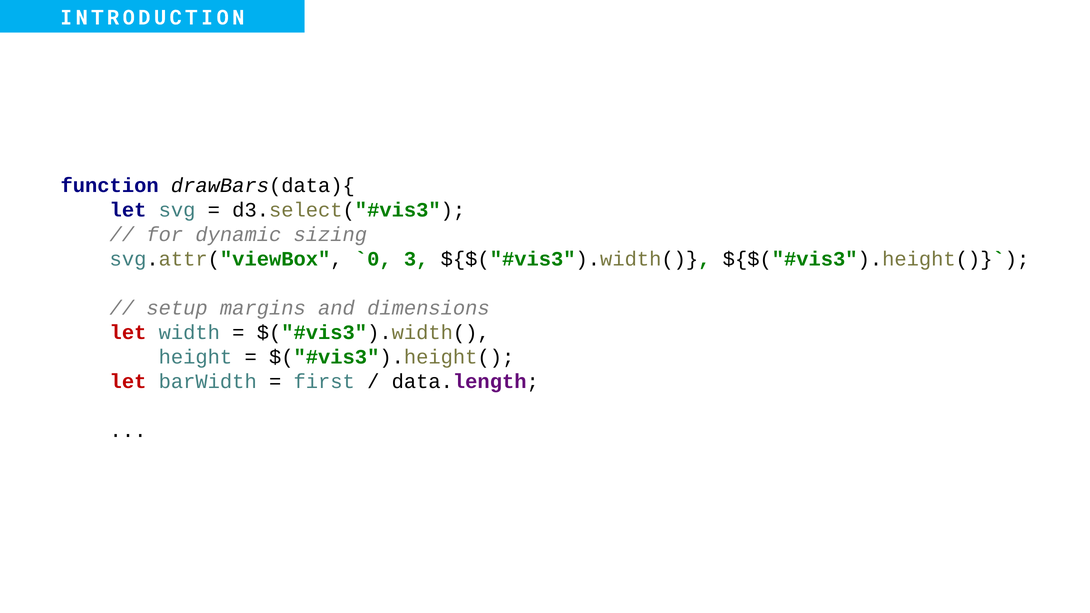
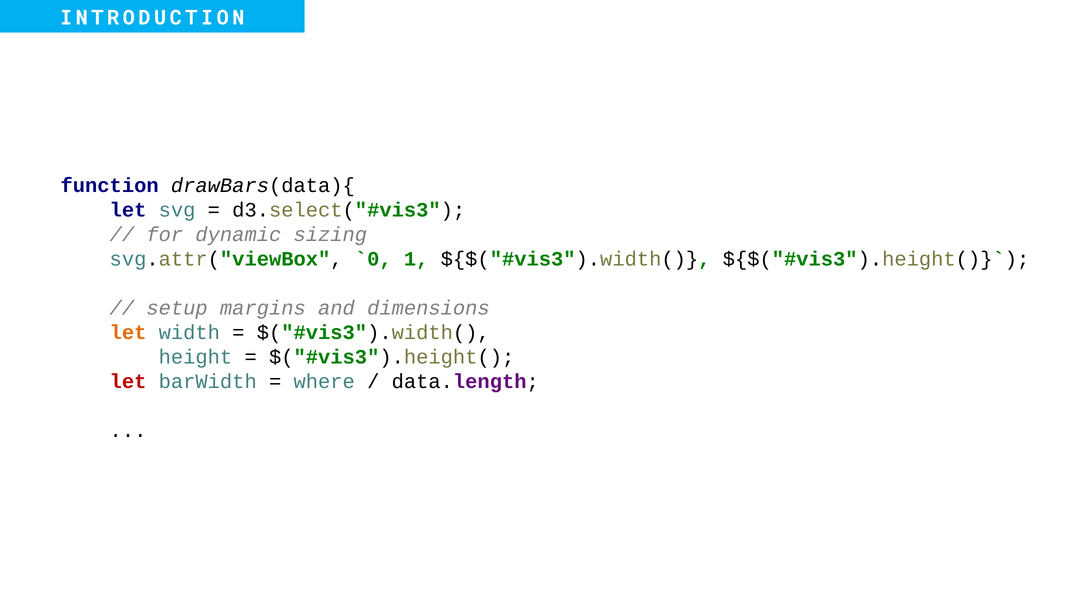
3: 3 -> 1
let at (128, 332) colour: red -> orange
first: first -> where
